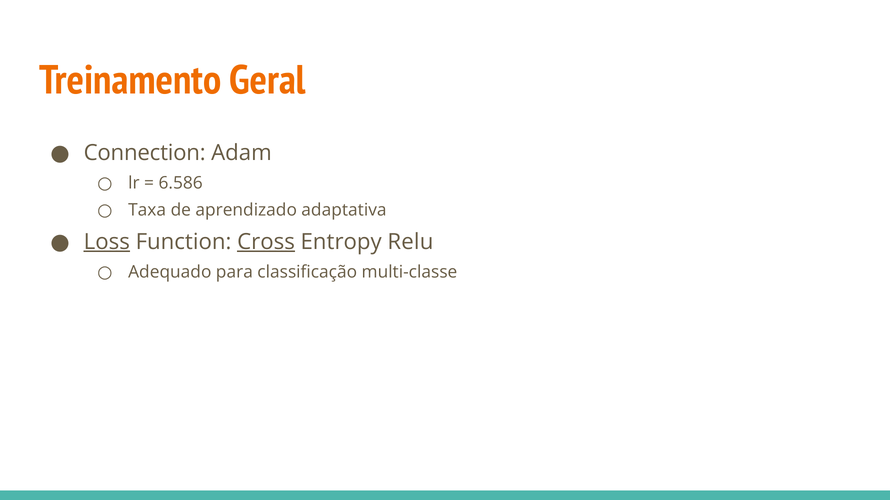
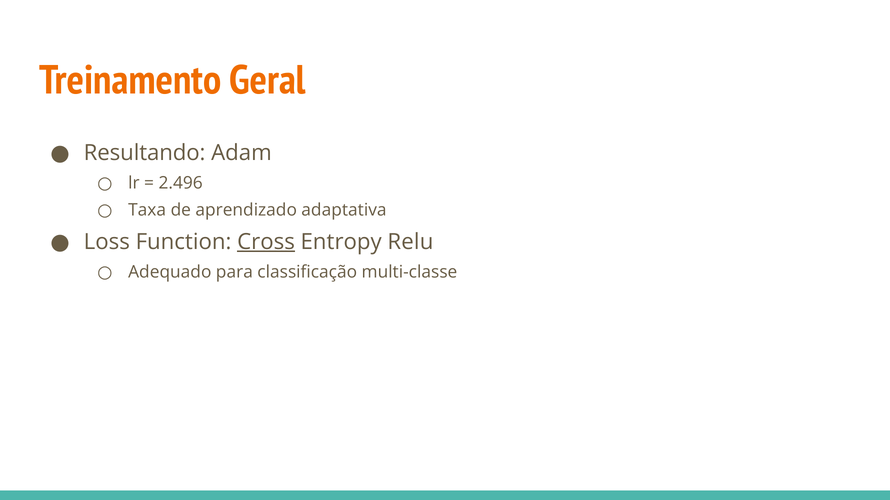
Connection: Connection -> Resultando
6.586: 6.586 -> 2.496
Loss underline: present -> none
